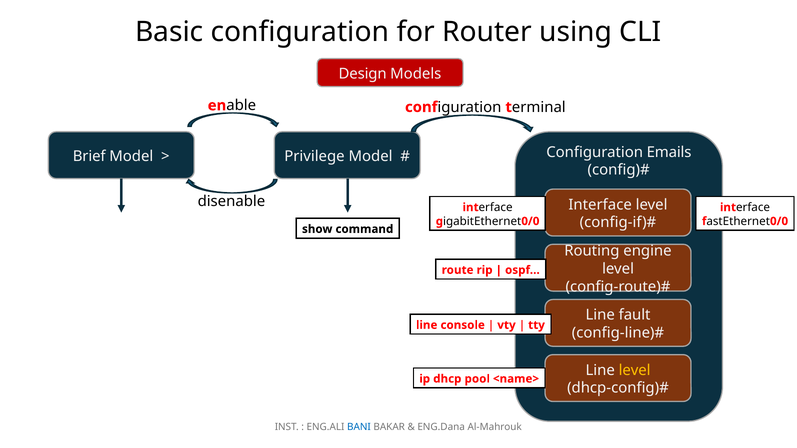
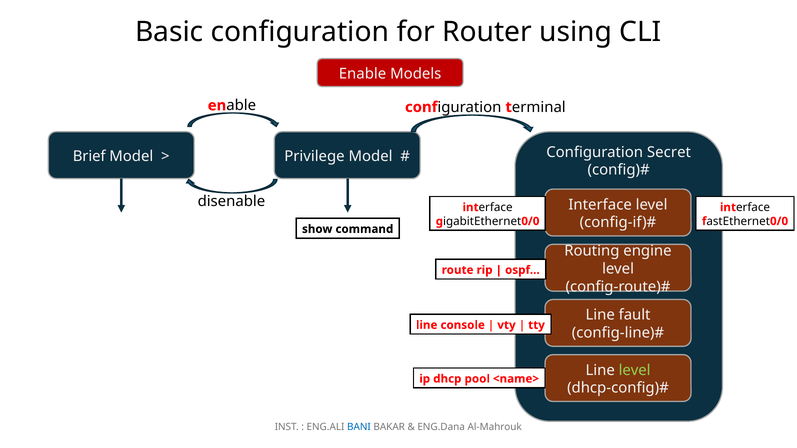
Design: Design -> Enable
Emails: Emails -> Secret
level at (635, 370) colour: yellow -> light green
